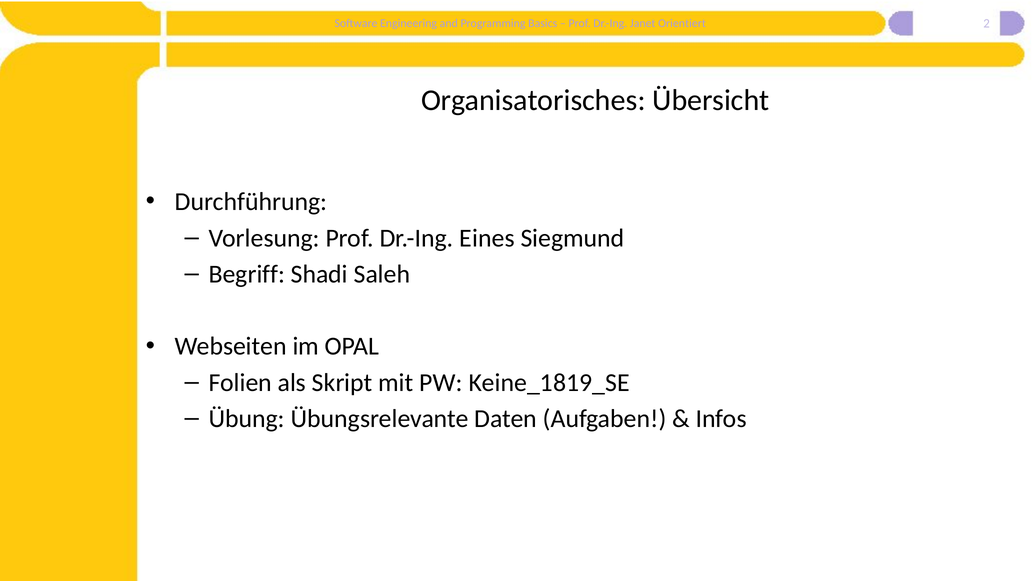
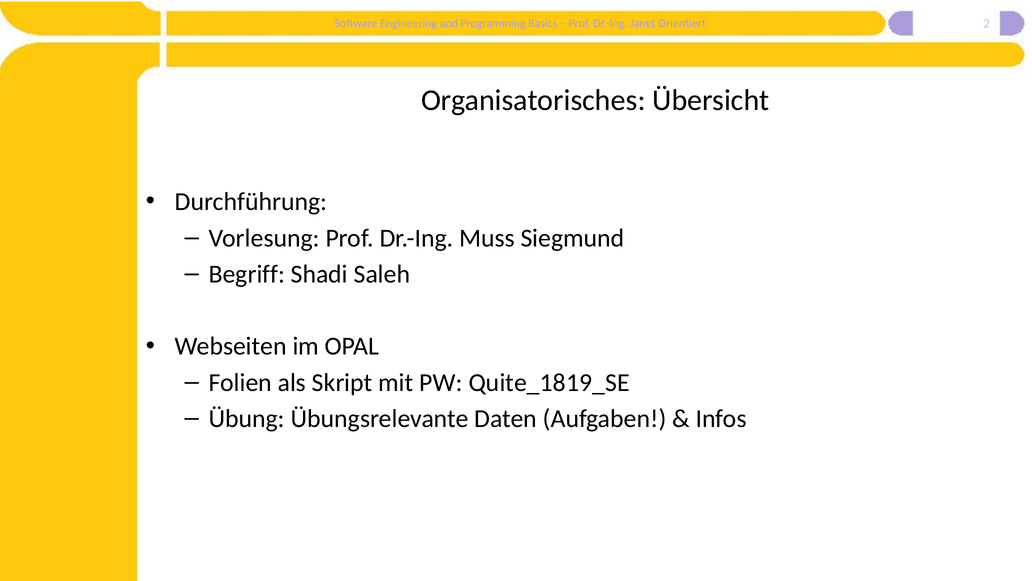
Eines: Eines -> Muss
Keine_1819_SE: Keine_1819_SE -> Quite_1819_SE
